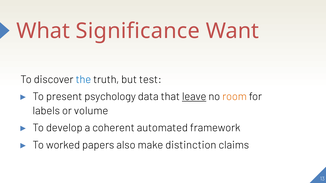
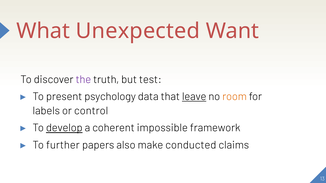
Significance: Significance -> Unexpected
the colour: blue -> purple
volume: volume -> control
develop underline: none -> present
automated: automated -> impossible
worked: worked -> further
distinction: distinction -> conducted
